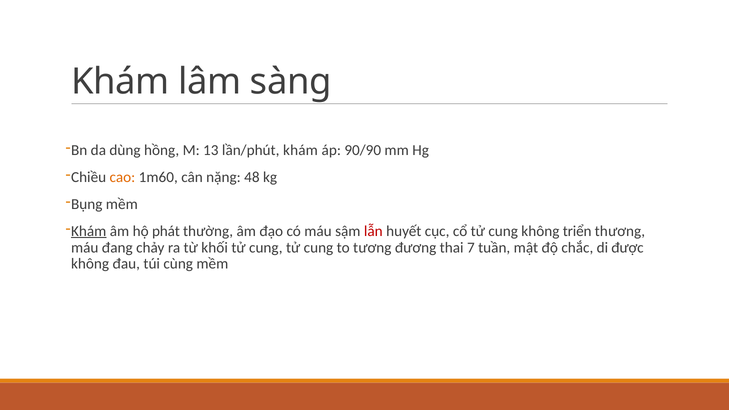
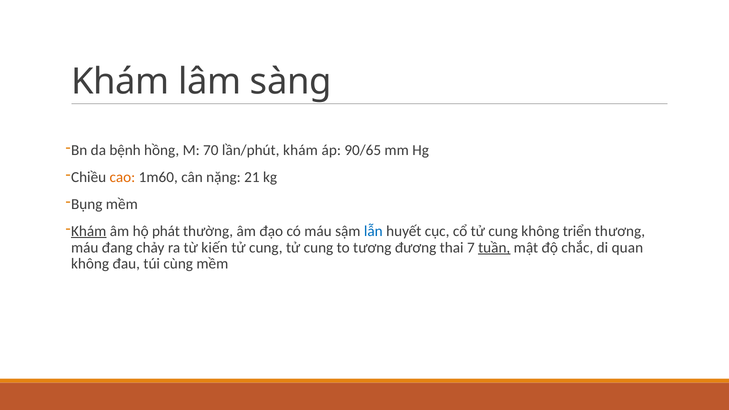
dùng: dùng -> bệnh
13: 13 -> 70
90/90: 90/90 -> 90/65
48: 48 -> 21
lẫn colour: red -> blue
khối: khối -> kiến
tuần underline: none -> present
được: được -> quan
